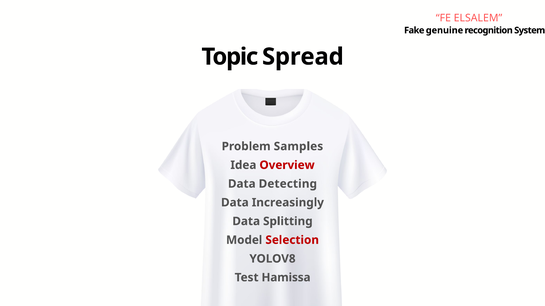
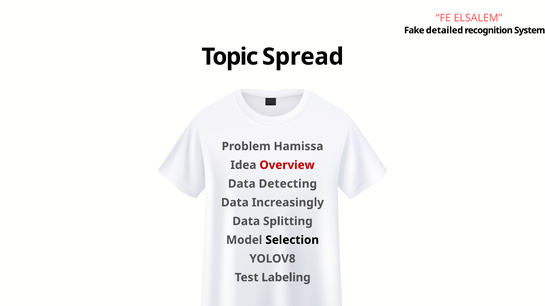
genuine: genuine -> detailed
Samples: Samples -> Hamissa
Selection colour: red -> black
Hamissa: Hamissa -> Labeling
